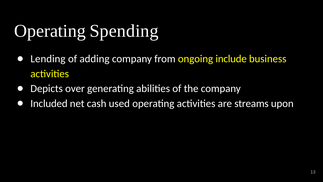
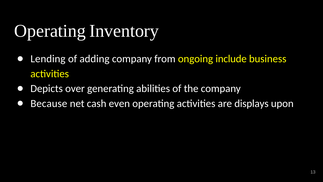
Spending: Spending -> Inventory
Included: Included -> Because
used: used -> even
streams: streams -> displays
